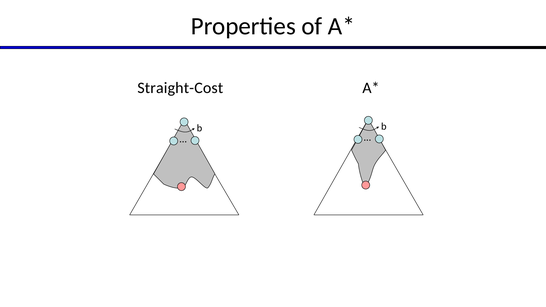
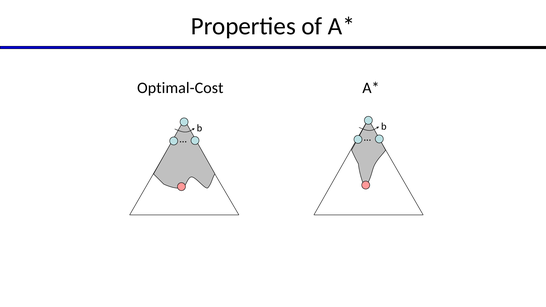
Straight-Cost: Straight-Cost -> Optimal-Cost
